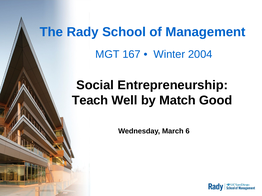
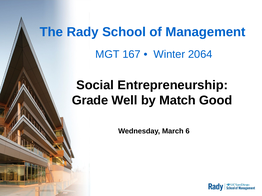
2004: 2004 -> 2064
Teach: Teach -> Grade
